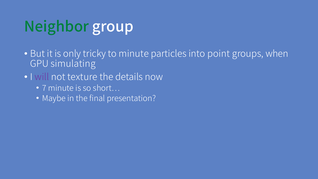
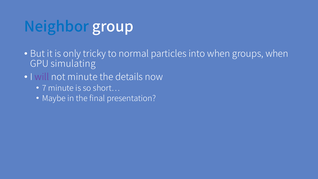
Neighbor colour: green -> blue
to minute: minute -> normal
into point: point -> when
not texture: texture -> minute
